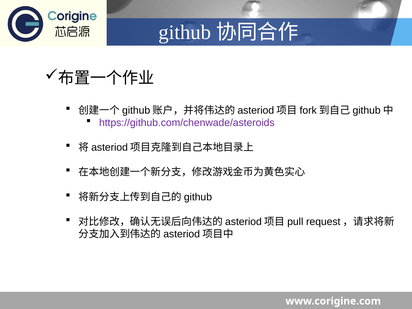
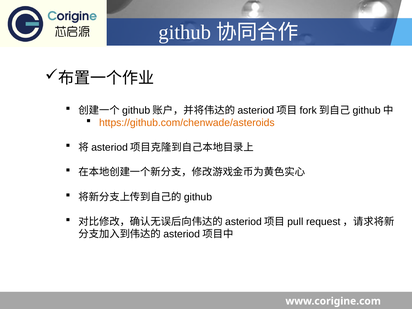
https://github.com/chenwade/asteroids colour: purple -> orange
